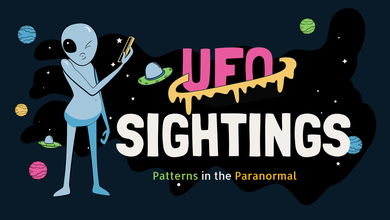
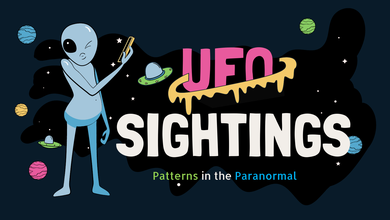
Paranormal colour: yellow -> light blue
